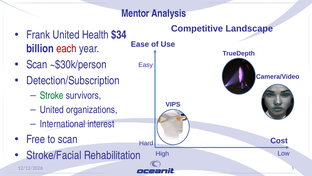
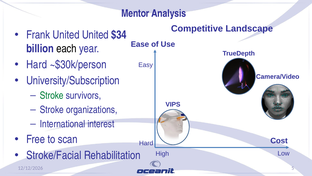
United Health: Health -> United
each colour: red -> black
Scan at (37, 64): Scan -> Hard
Detection/Subscription: Detection/Subscription -> University/Subscription
United at (52, 109): United -> Stroke
